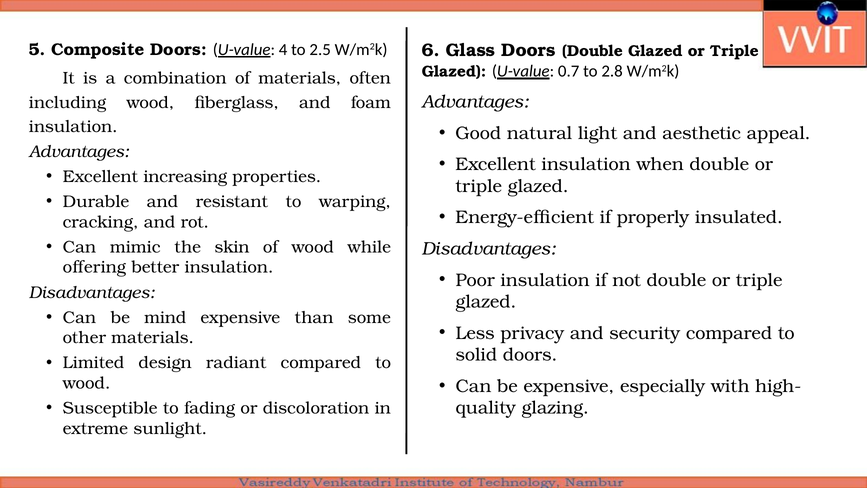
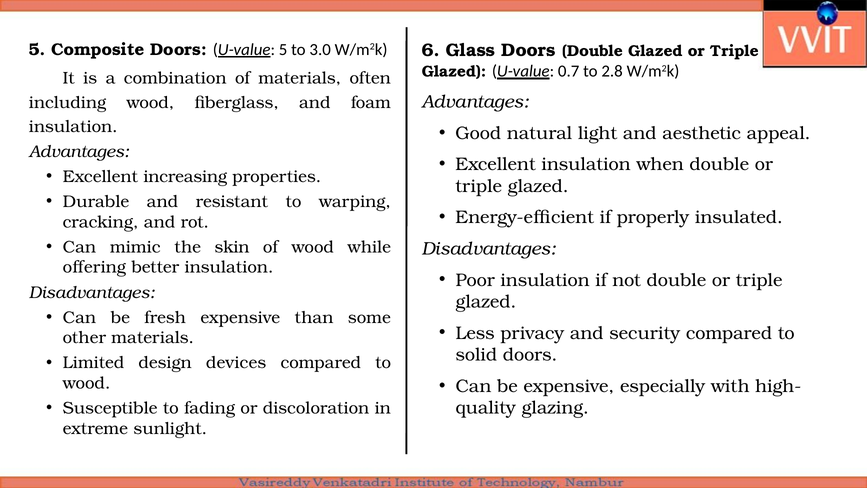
U-value 4: 4 -> 5
2.5: 2.5 -> 3.0
mind: mind -> fresh
radiant: radiant -> devices
